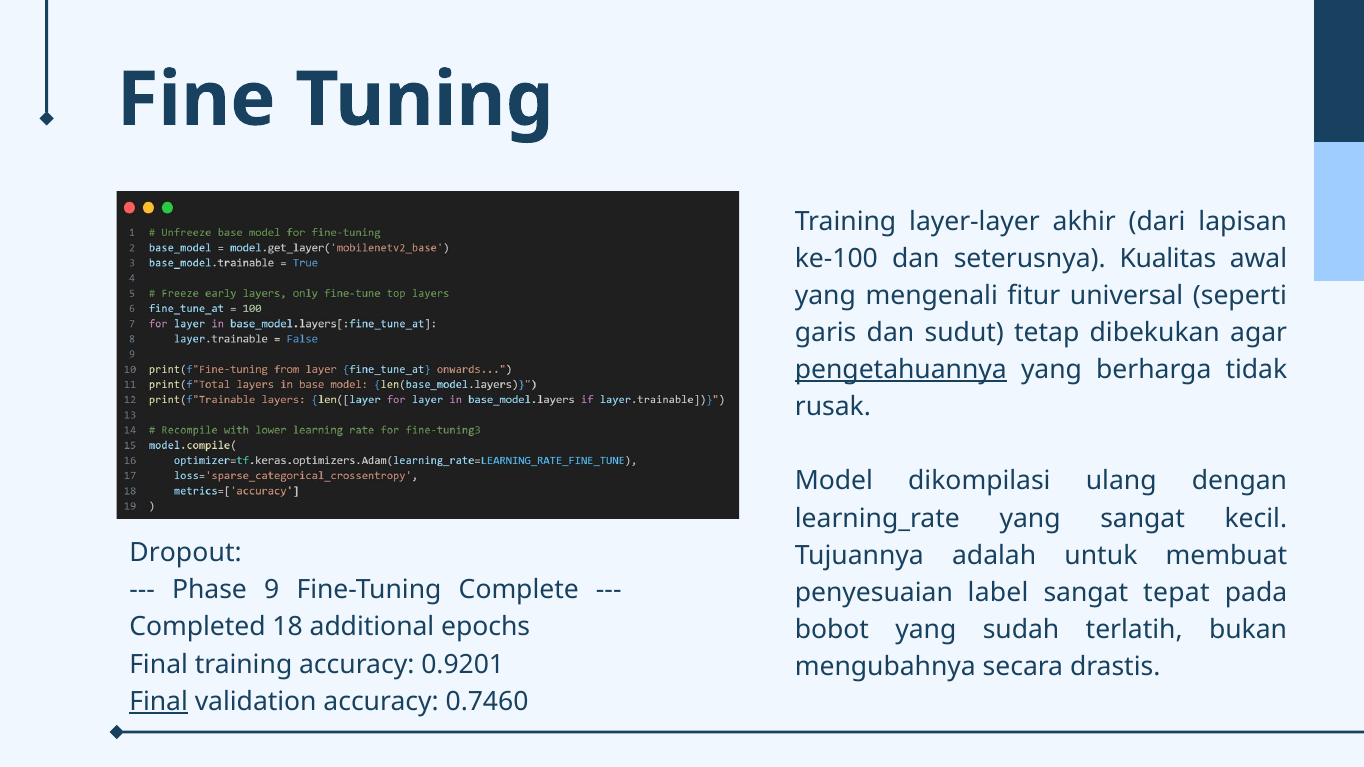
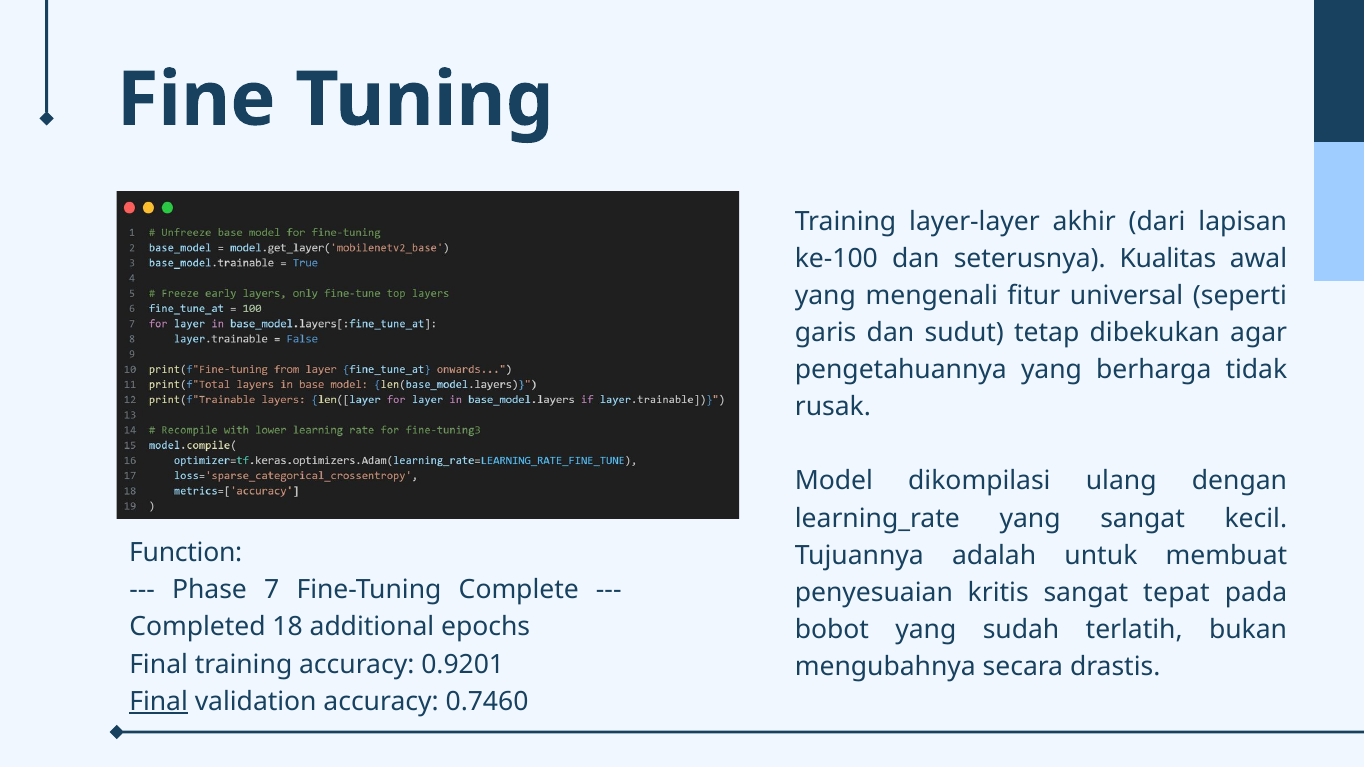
pengetahuannya underline: present -> none
Dropout: Dropout -> Function
9: 9 -> 7
label: label -> kritis
